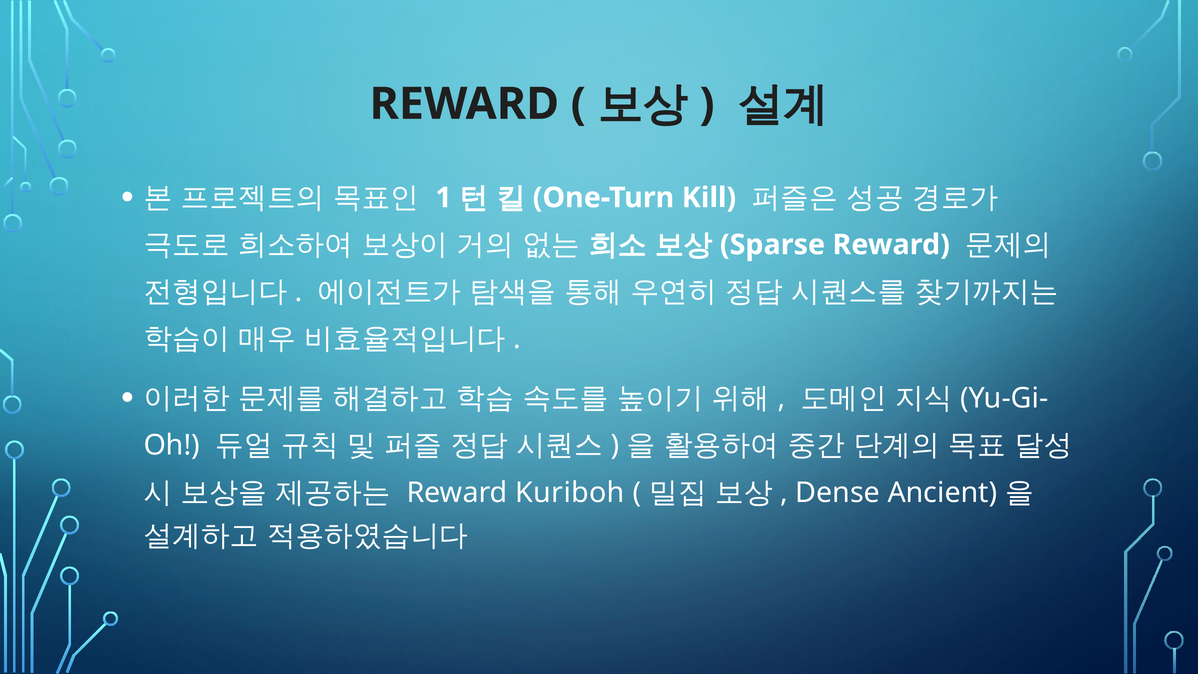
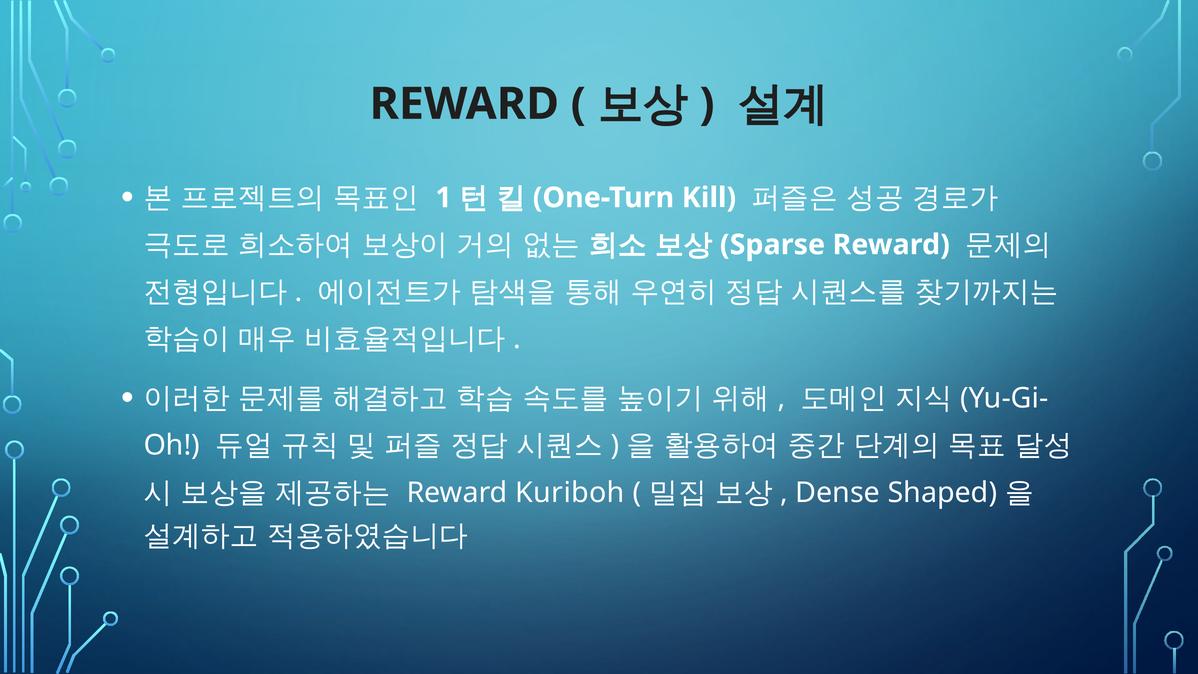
Ancient: Ancient -> Shaped
